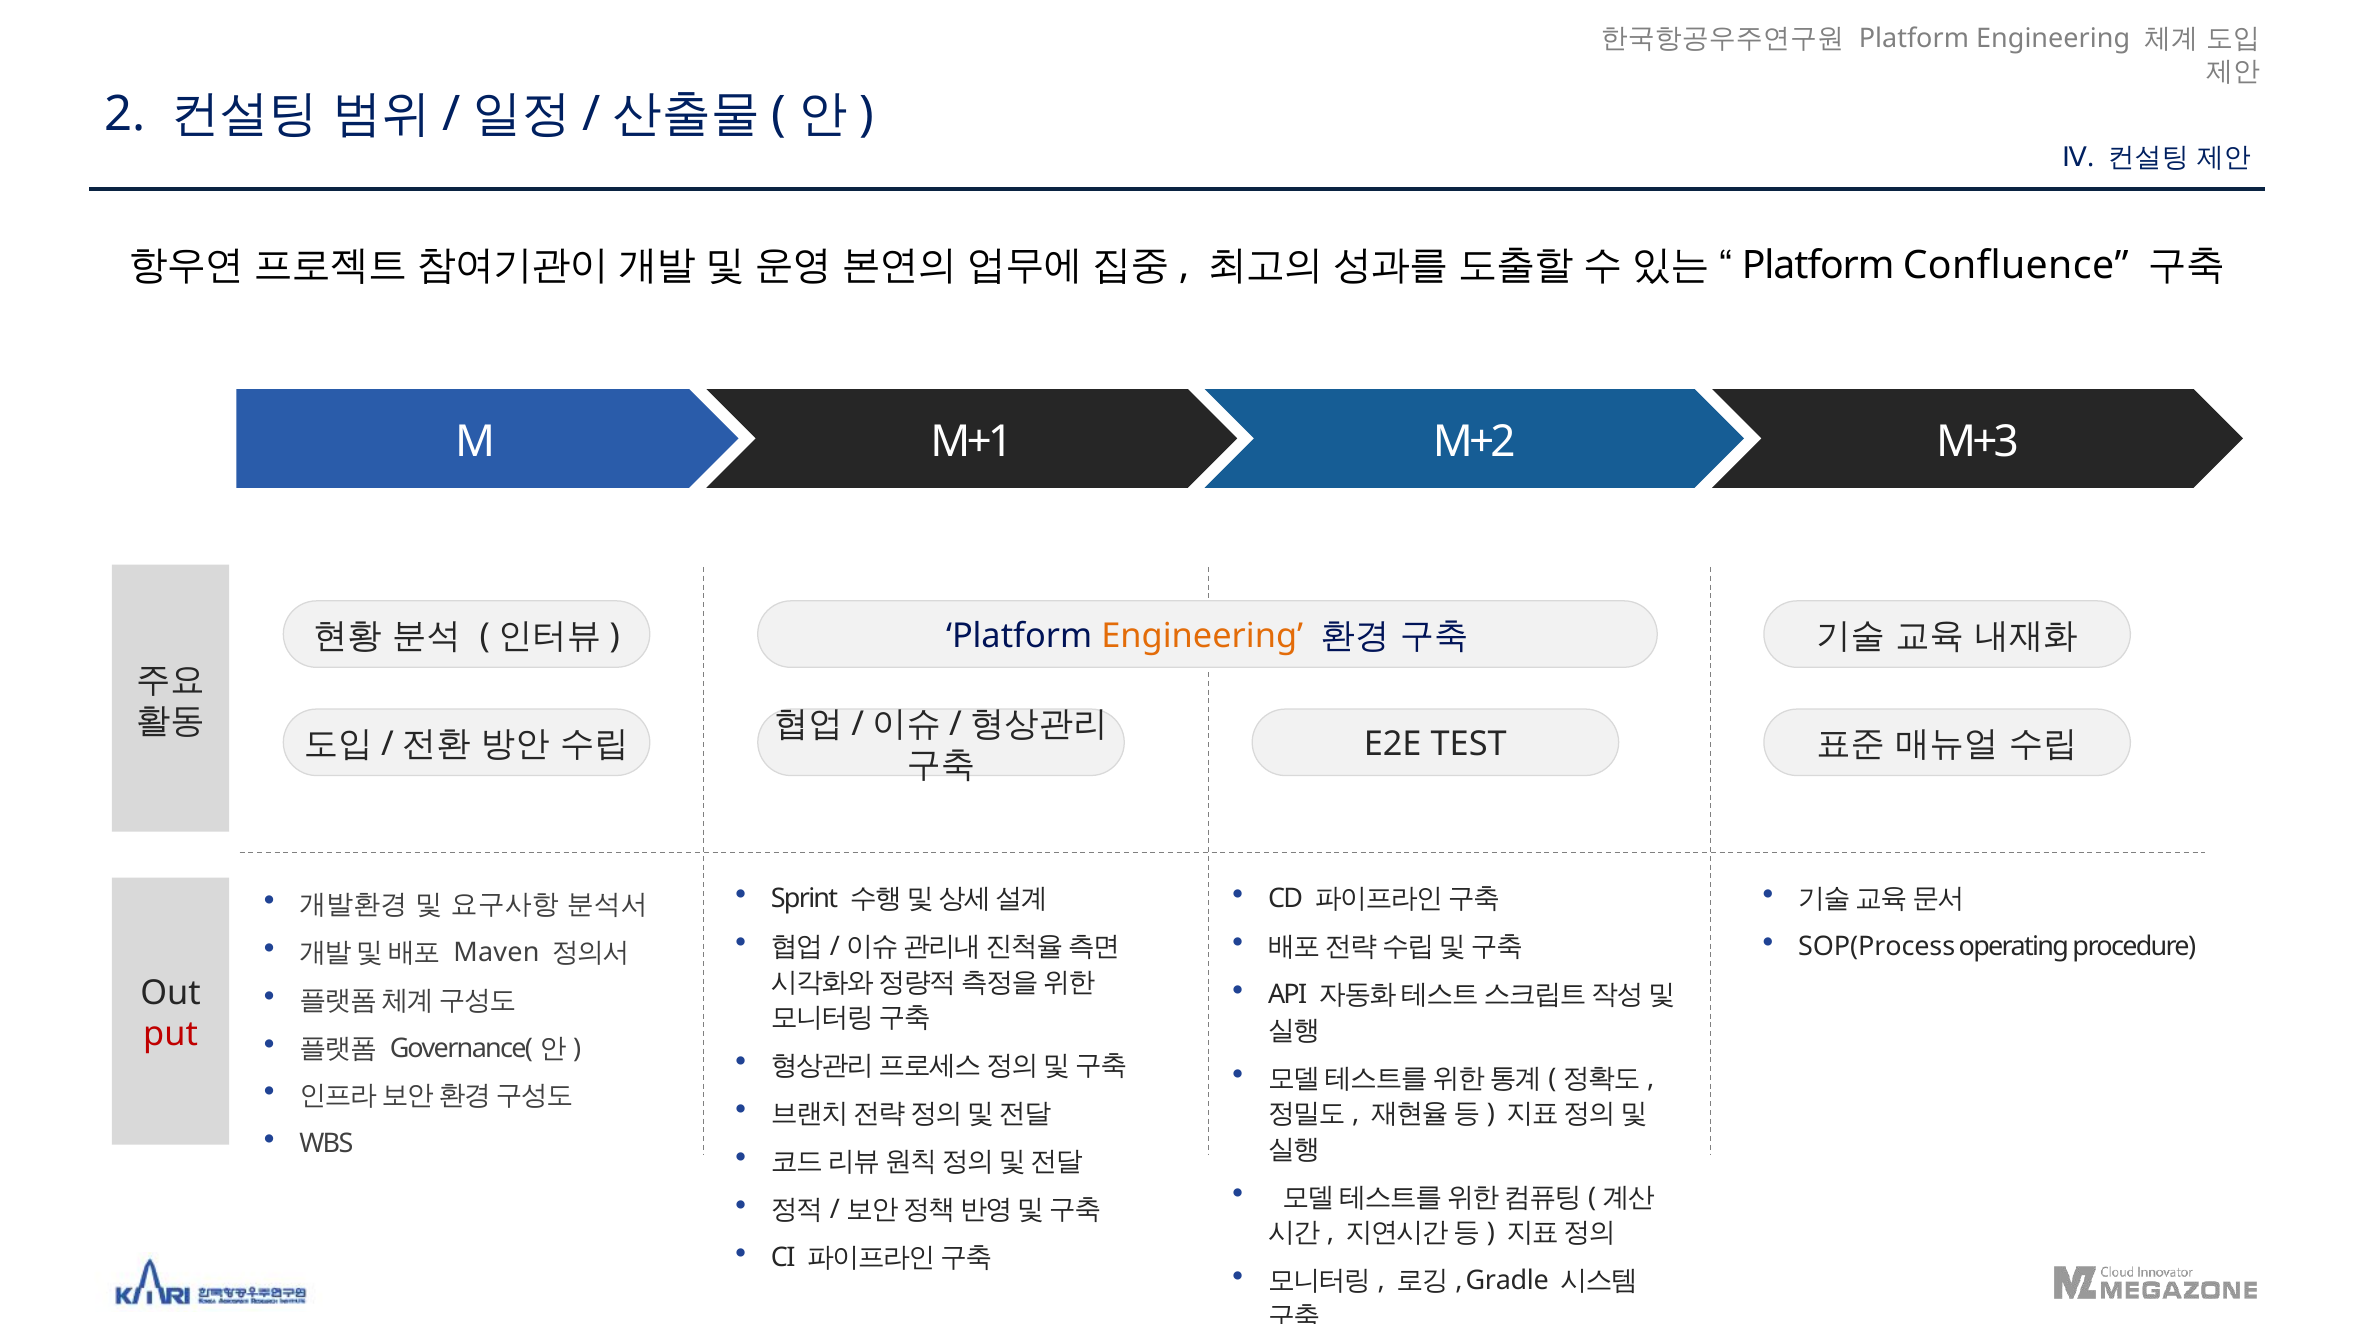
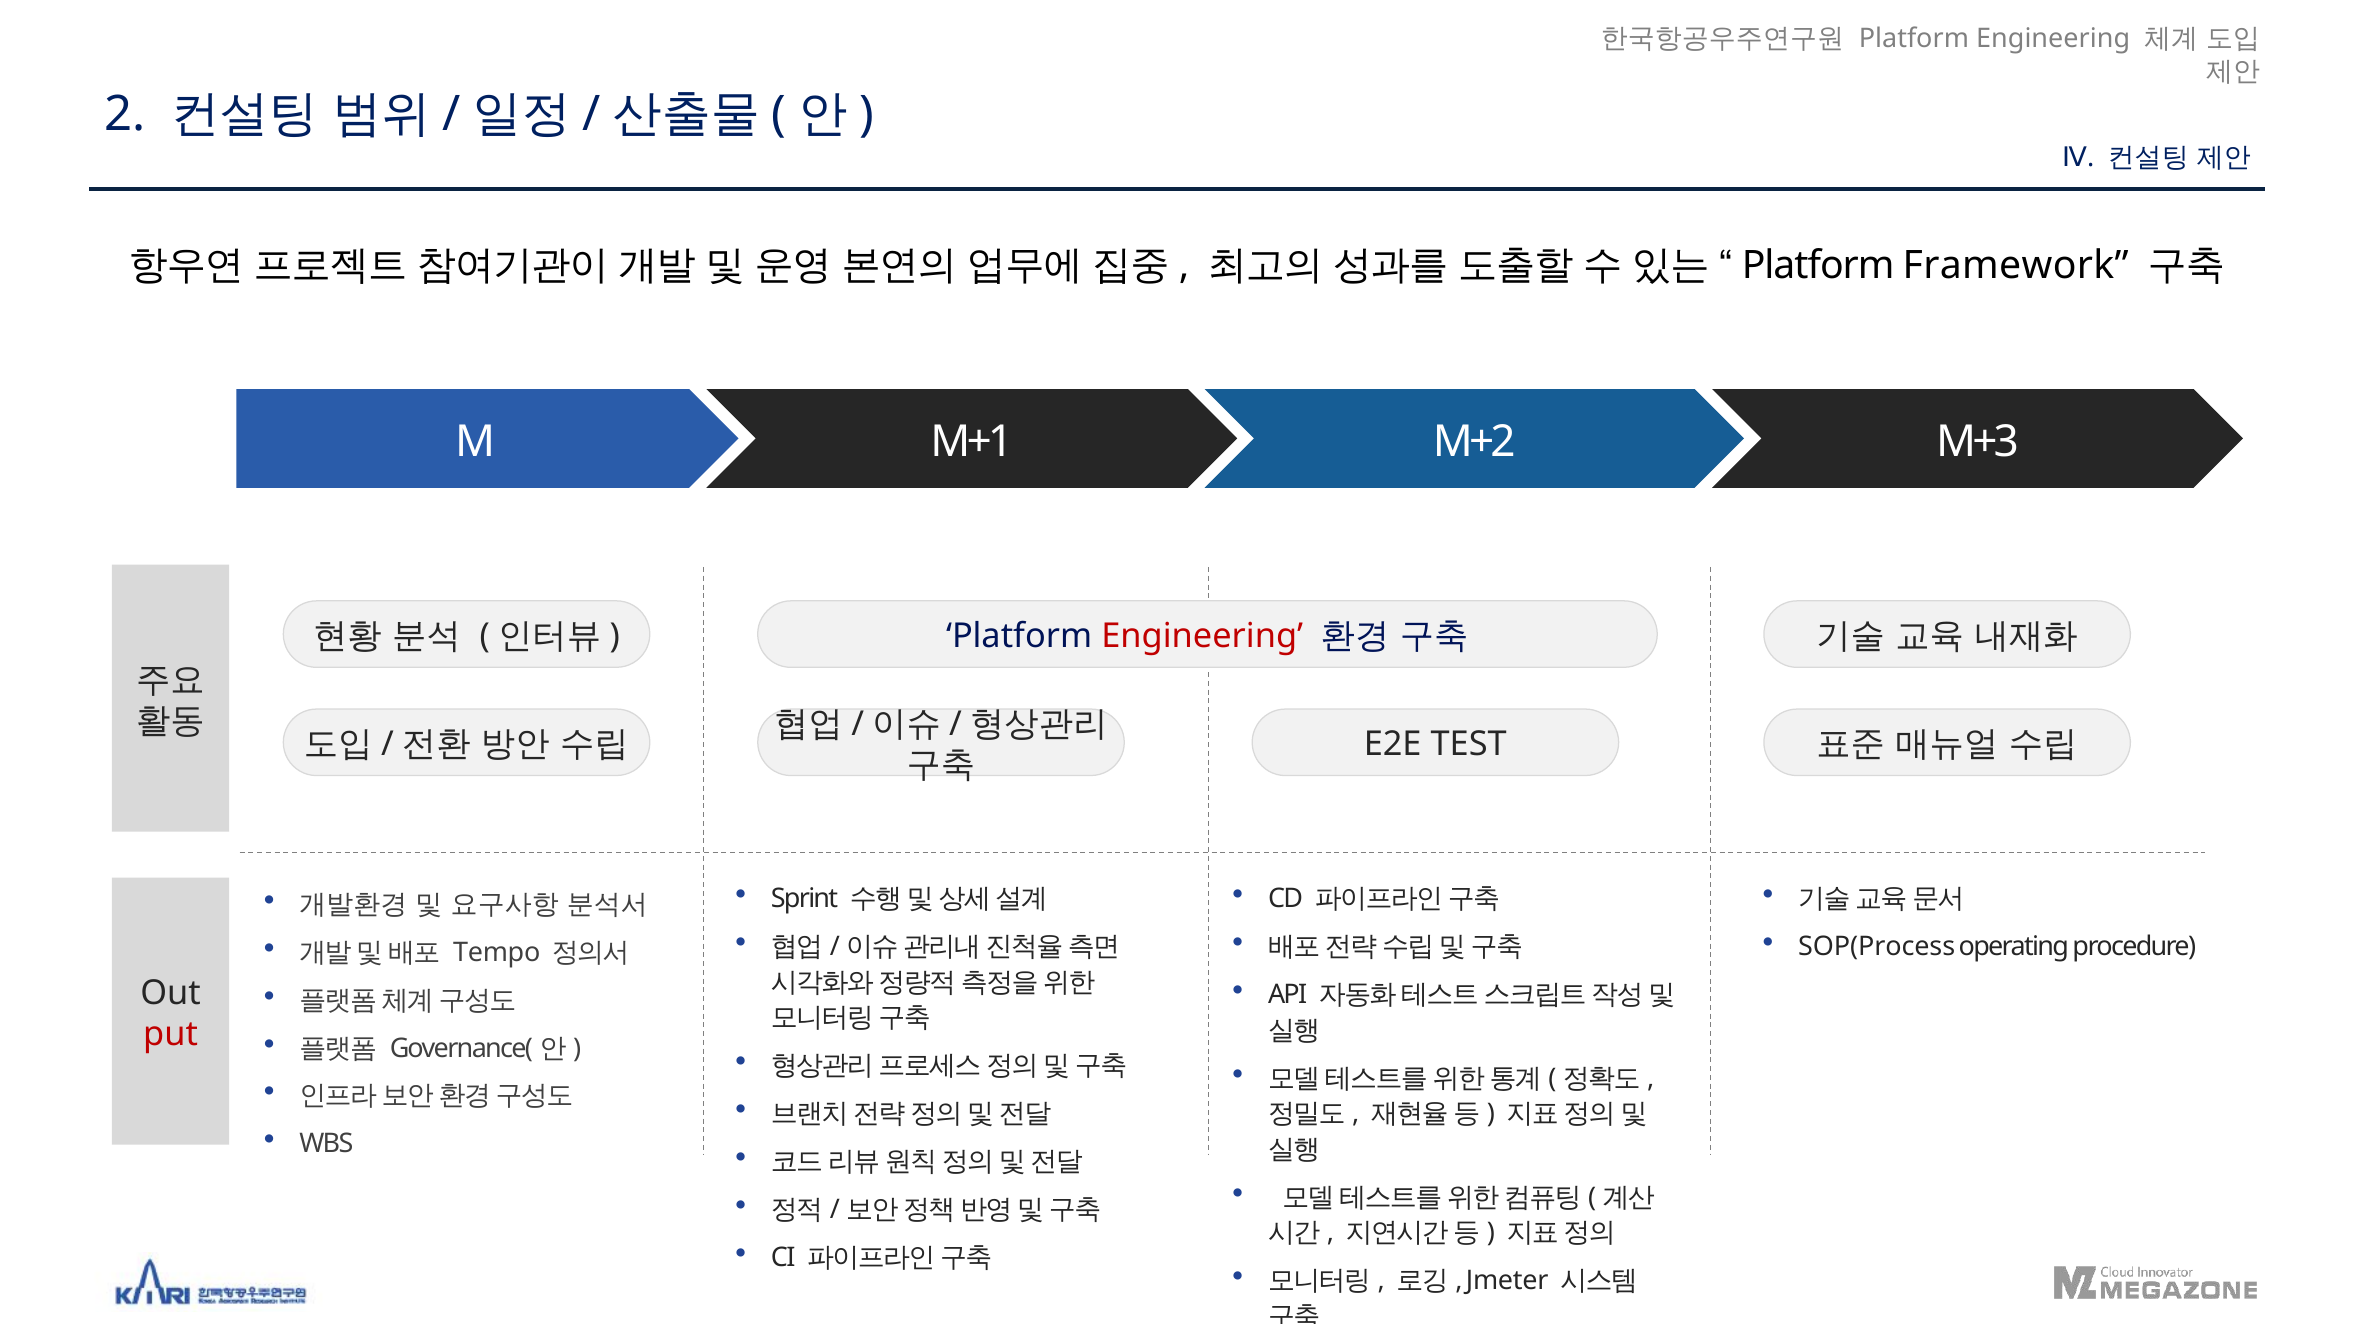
Confluence: Confluence -> Framework
Engineering at (1202, 636) colour: orange -> red
Maven: Maven -> Tempo
Gradle: Gradle -> Jmeter
